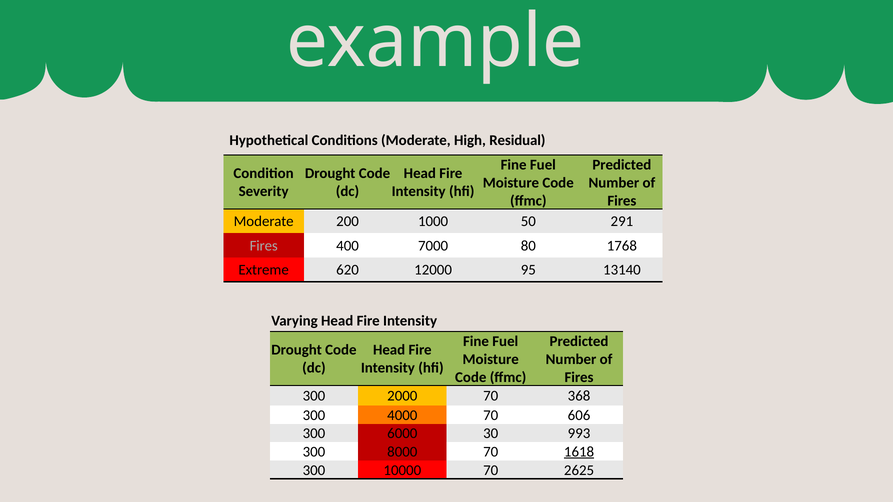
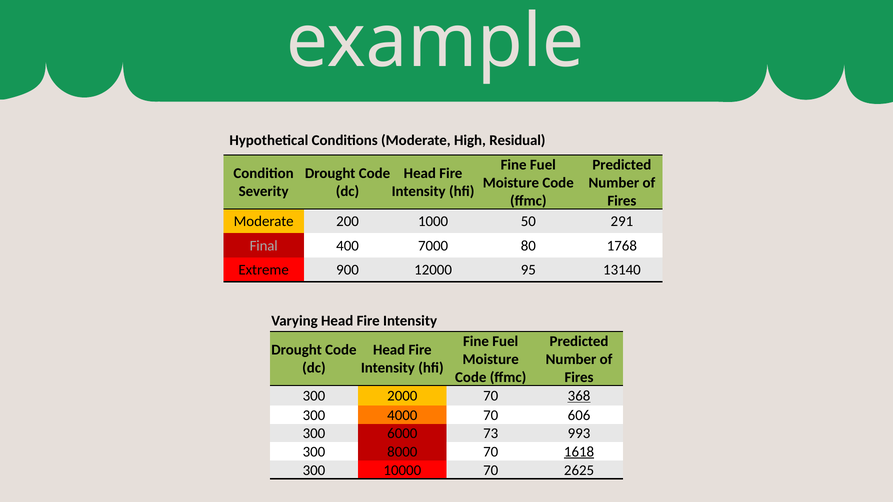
Fires at (264, 246): Fires -> Final
620: 620 -> 900
368 underline: none -> present
30: 30 -> 73
